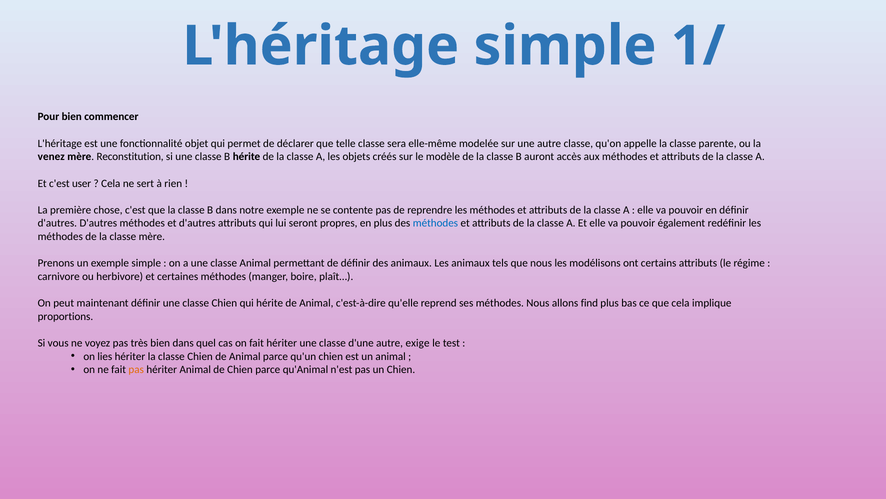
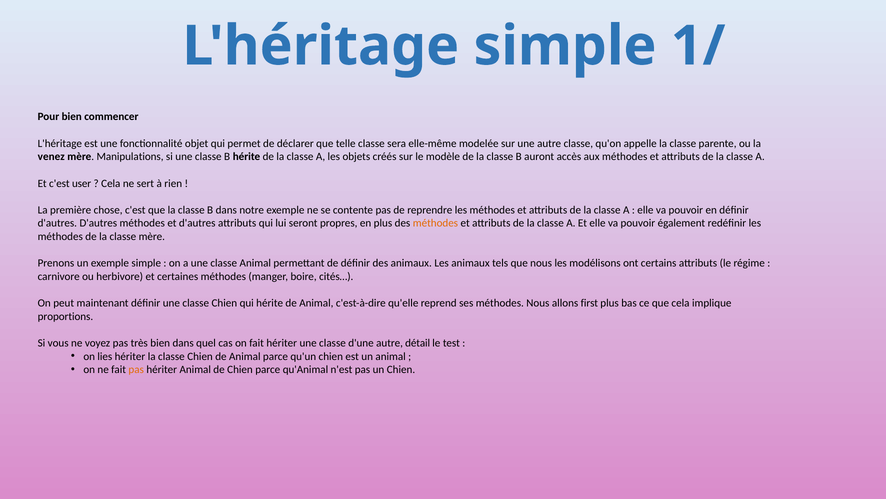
Reconstitution: Reconstitution -> Manipulations
méthodes at (435, 223) colour: blue -> orange
plaît…: plaît… -> cités…
find: find -> first
exige: exige -> détail
